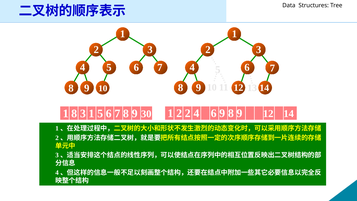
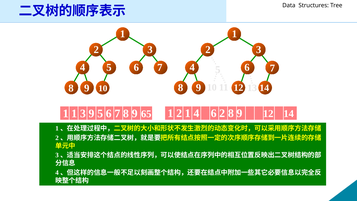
2 2: 2 -> 1
6 9: 9 -> 2
8 at (74, 113): 8 -> 1
1 at (92, 113): 1 -> 9
30: 30 -> 65
